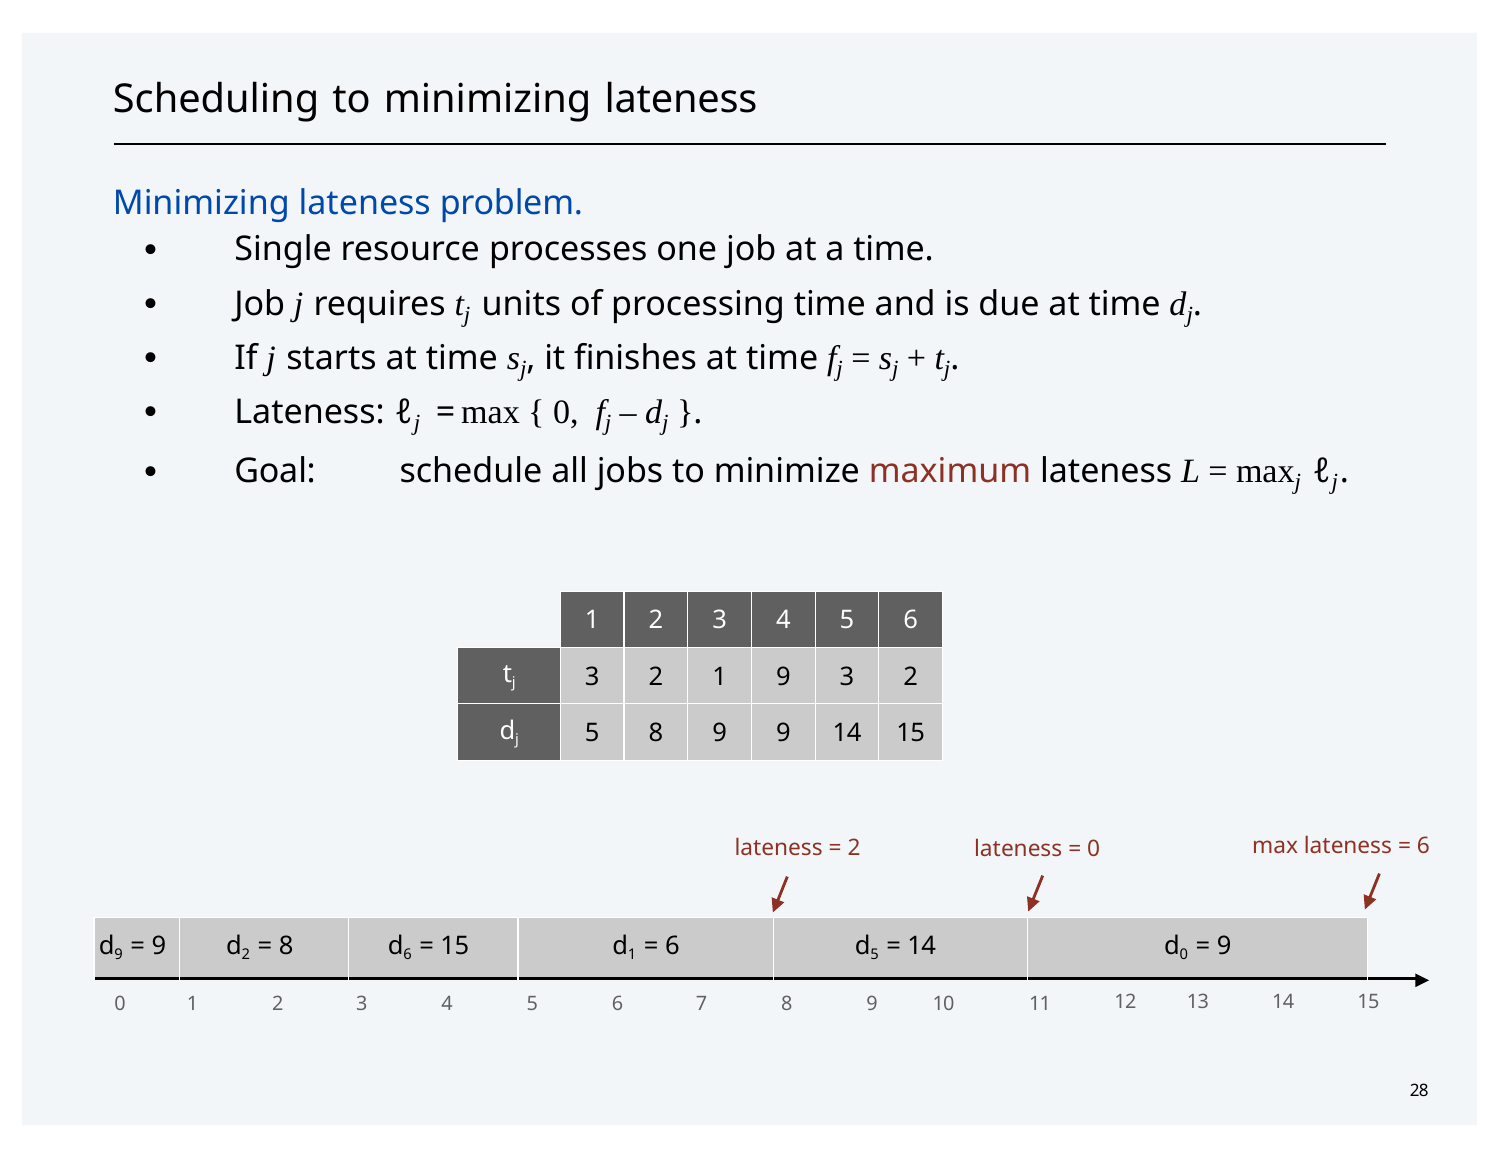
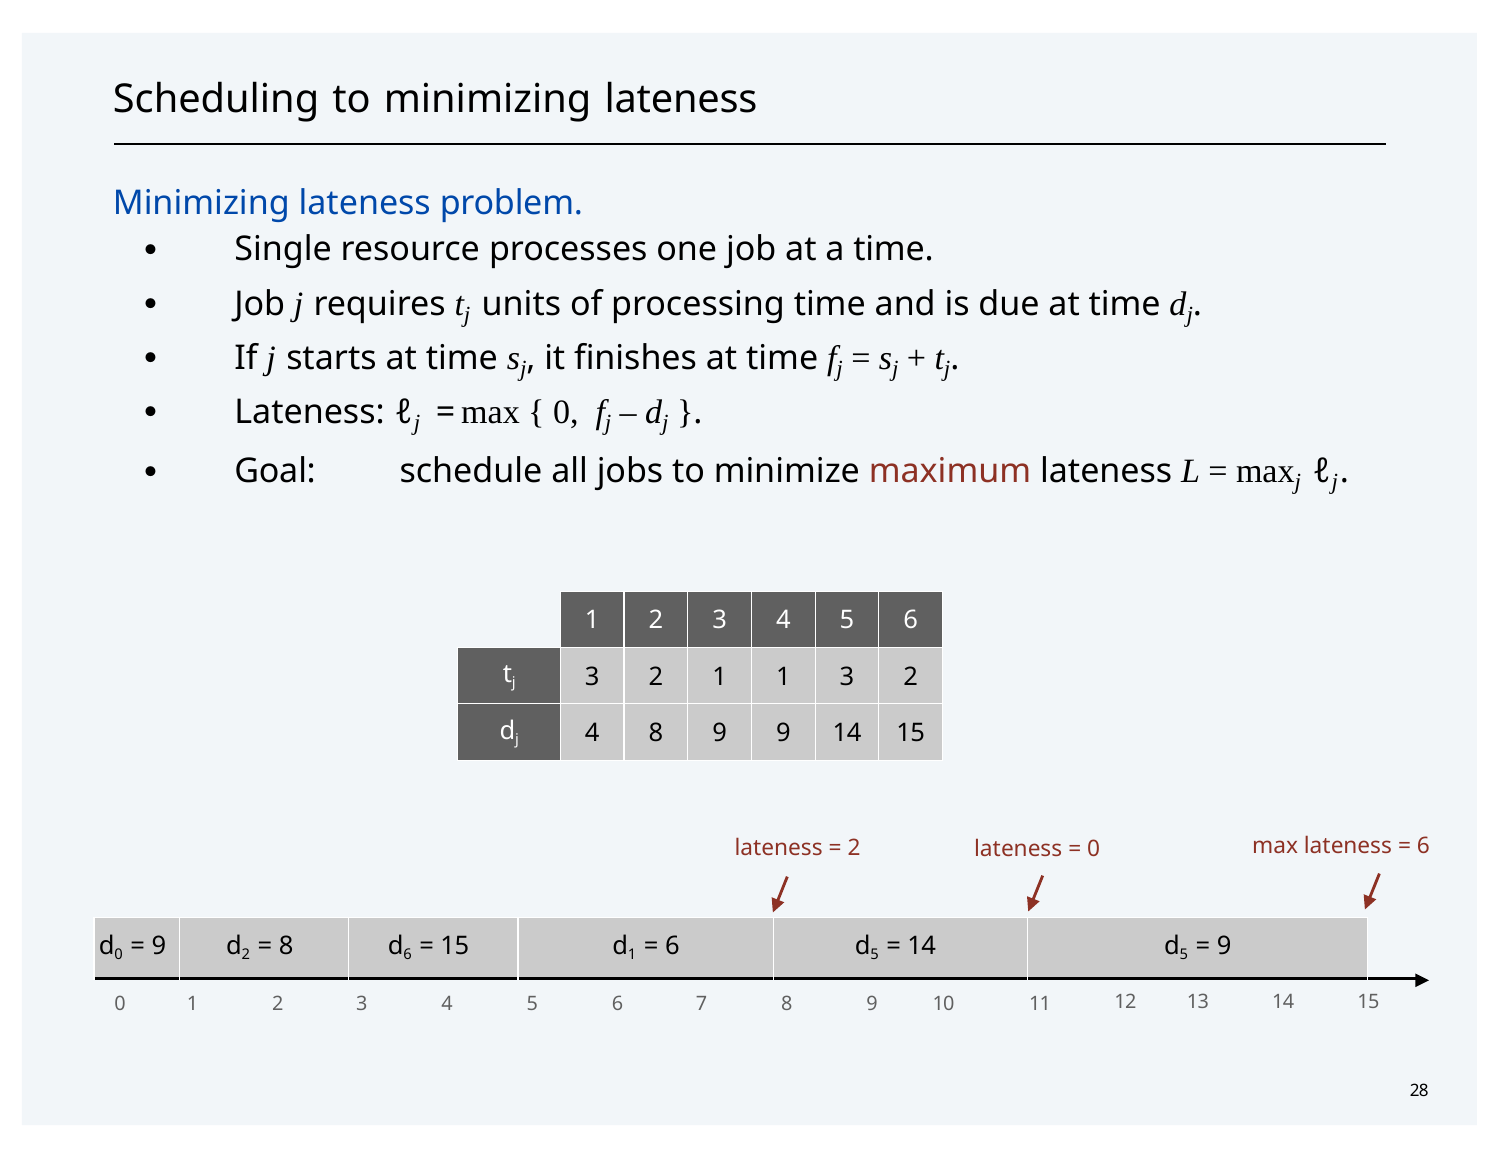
1 9: 9 -> 1
j 5: 5 -> 4
9 at (119, 954): 9 -> 0
0 at (1184, 954): 0 -> 5
